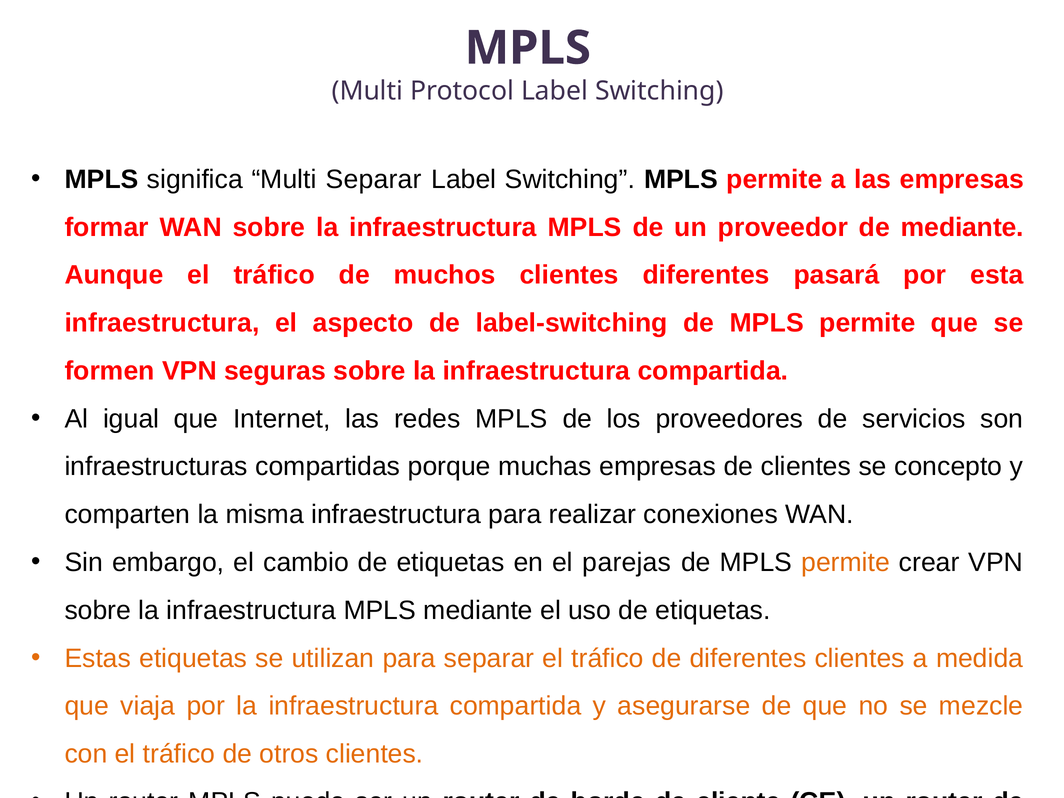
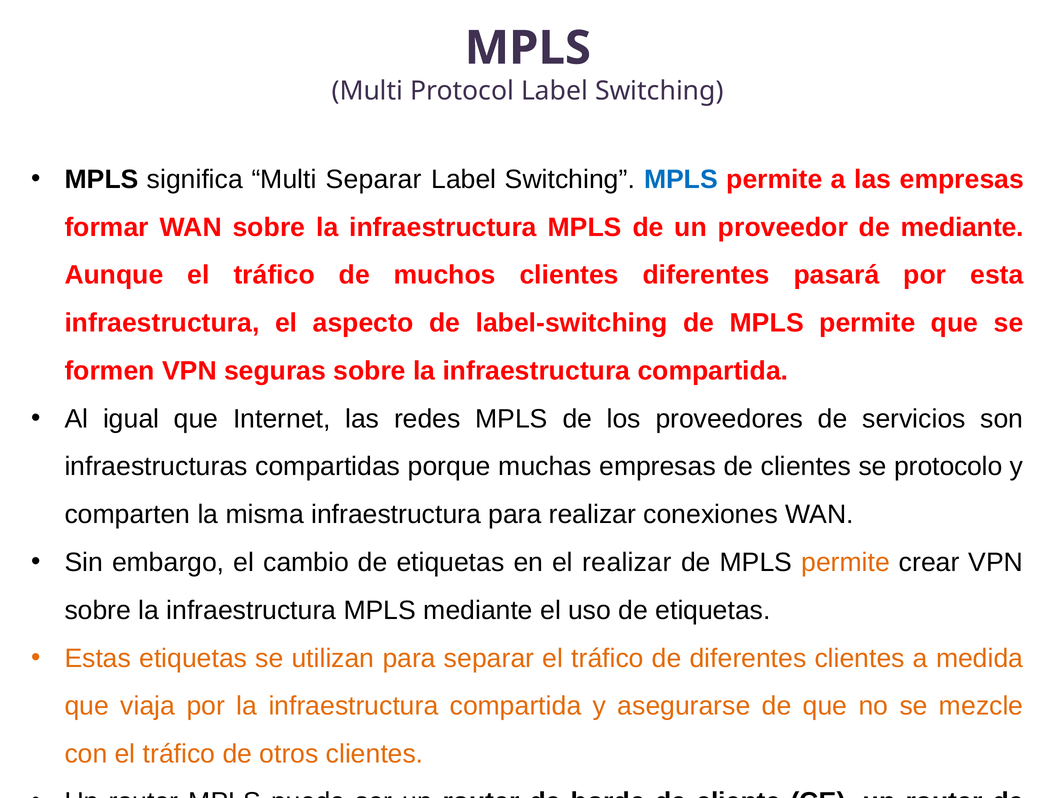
MPLS at (681, 179) colour: black -> blue
concepto: concepto -> protocolo
el parejas: parejas -> realizar
